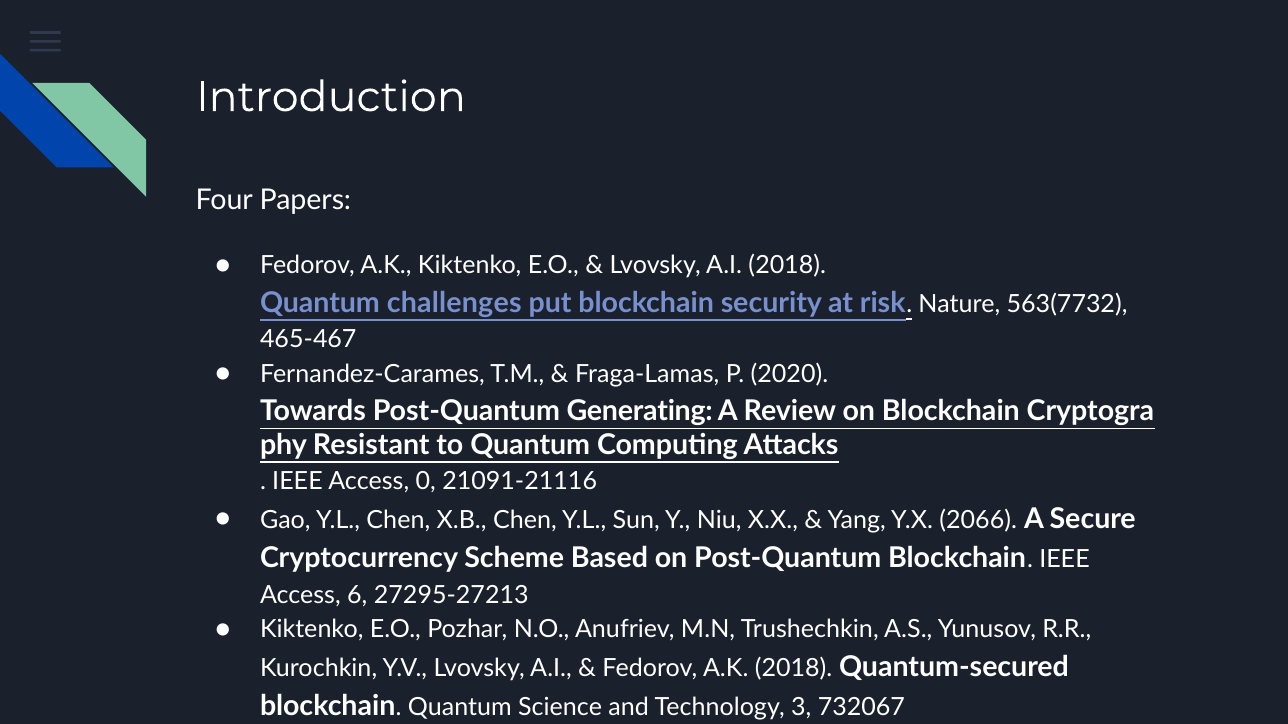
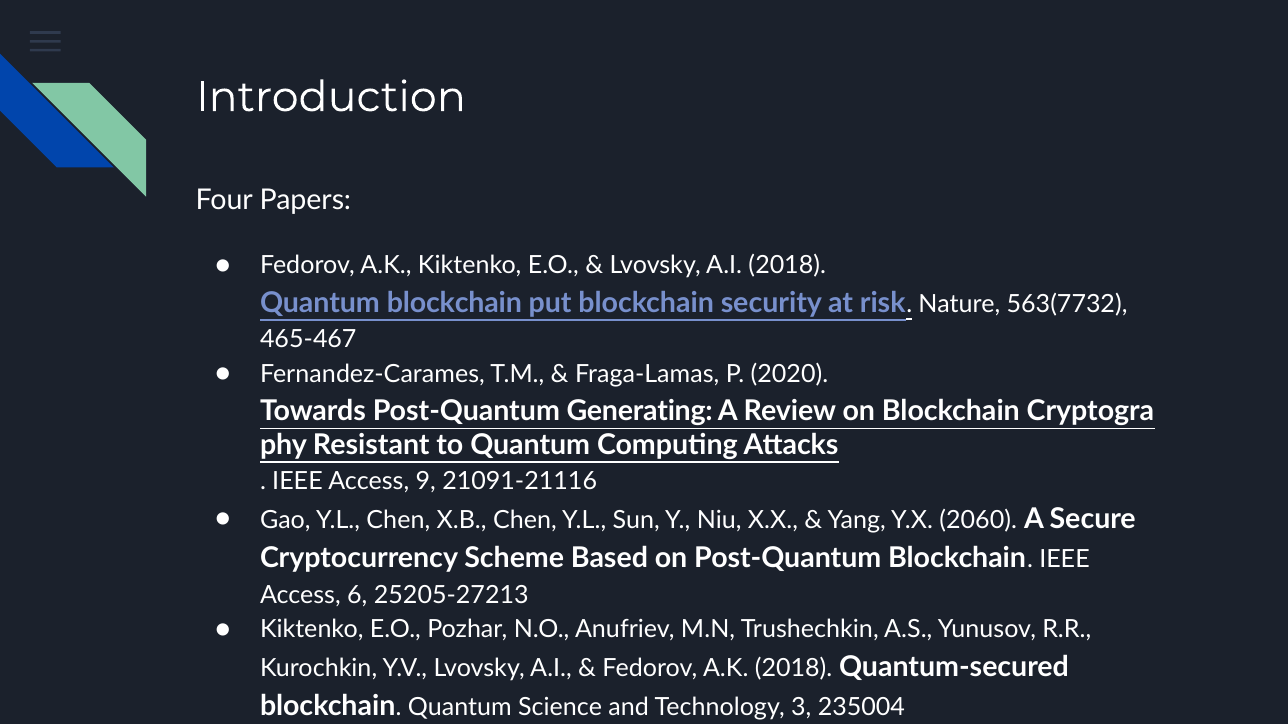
Quantum challenges: challenges -> blockchain
0: 0 -> 9
2066: 2066 -> 2060
27295-27213: 27295-27213 -> 25205-27213
732067: 732067 -> 235004
